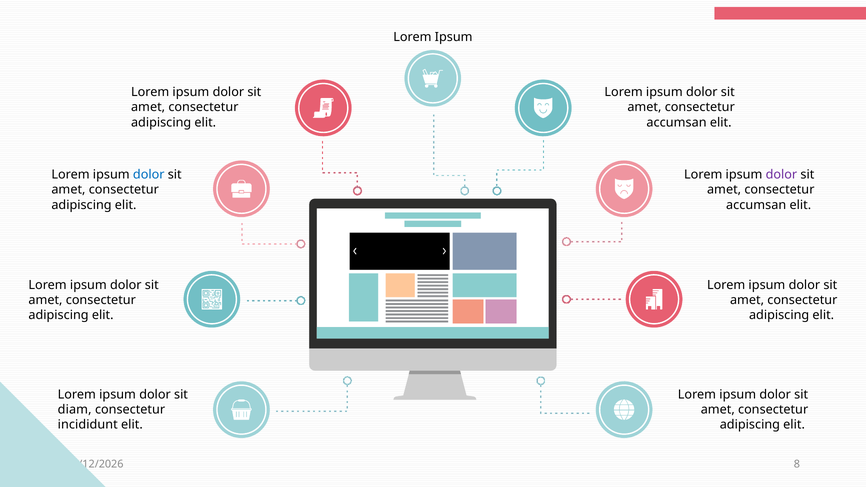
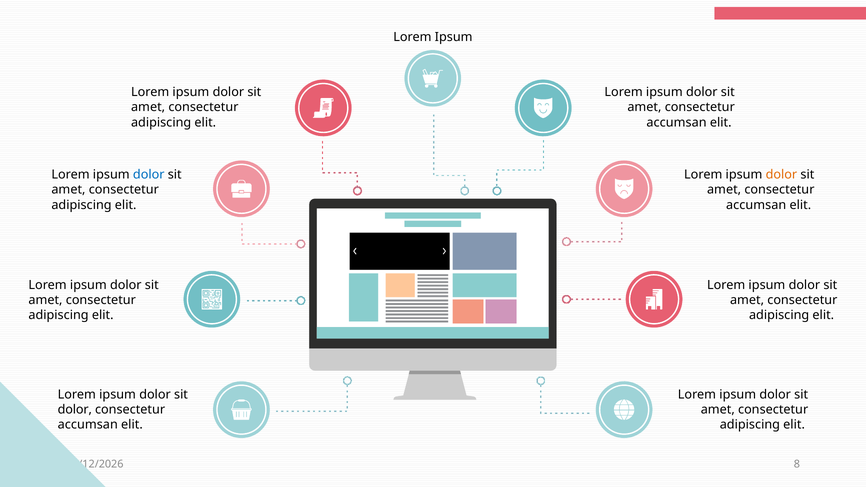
dolor at (781, 175) colour: purple -> orange
diam at (75, 410): diam -> dolor
incididunt at (88, 425): incididunt -> accumsan
